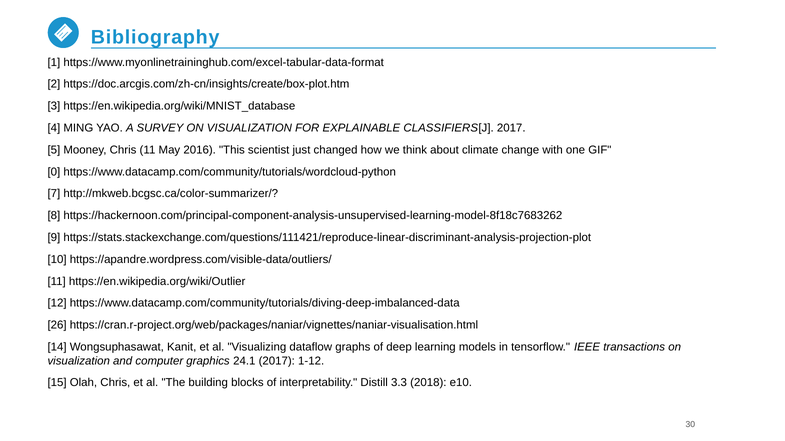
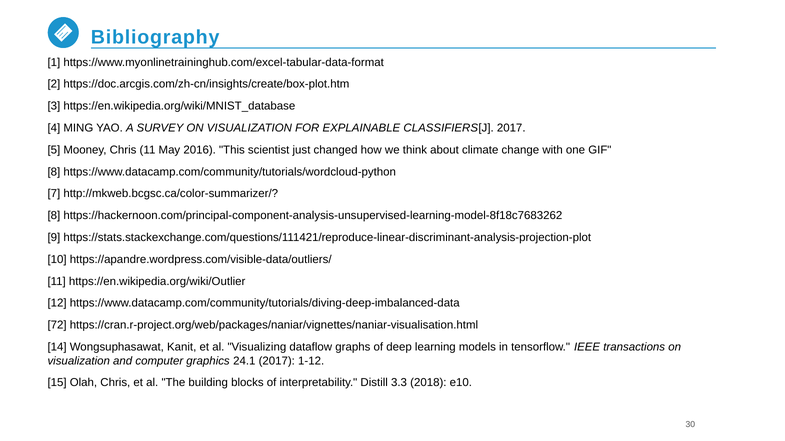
0 at (54, 172): 0 -> 8
26: 26 -> 72
